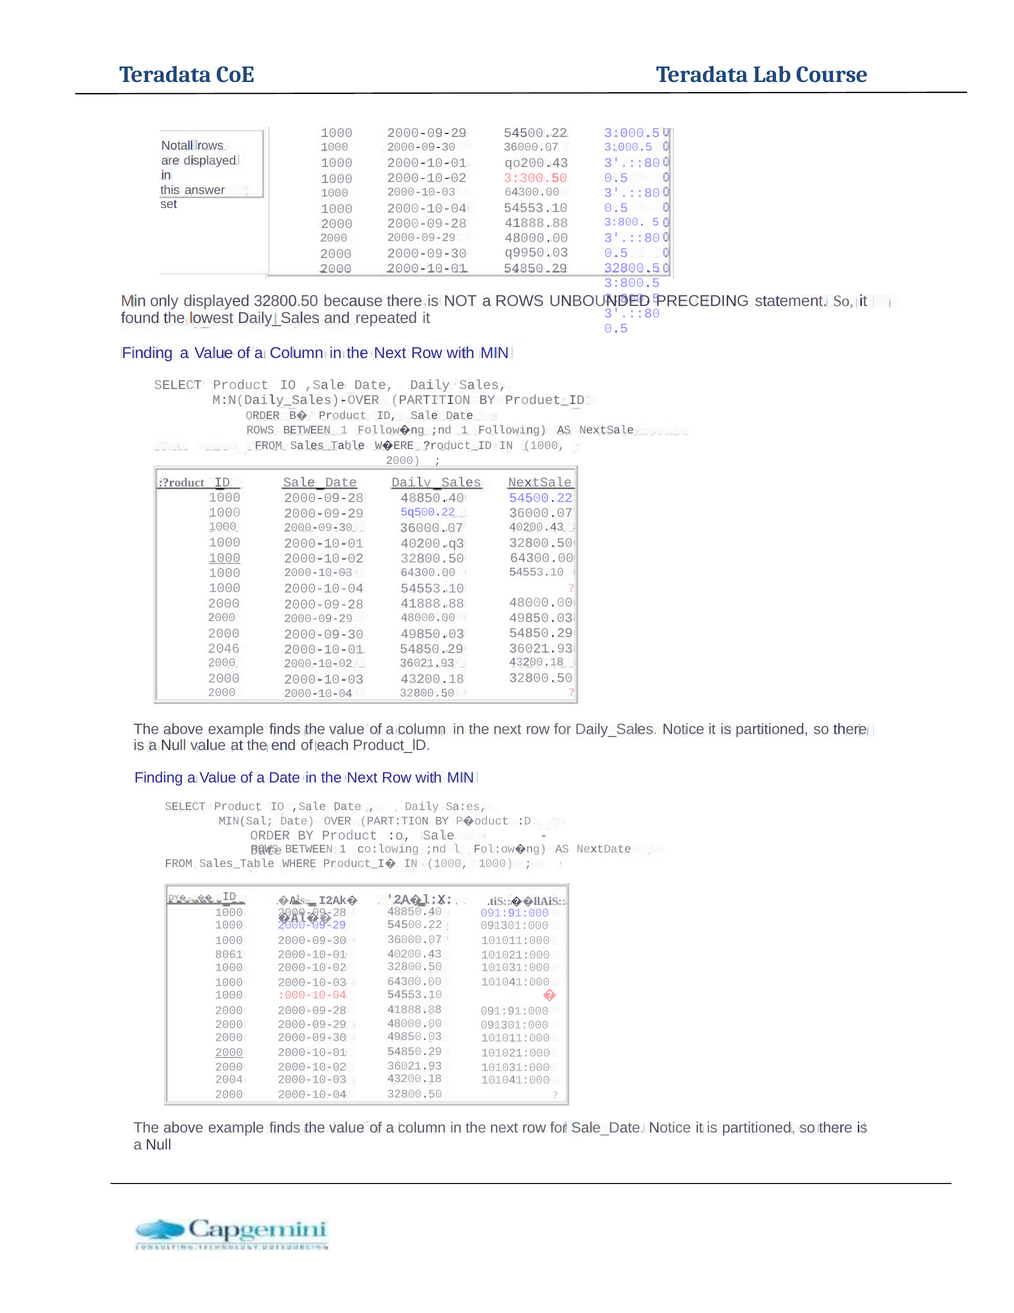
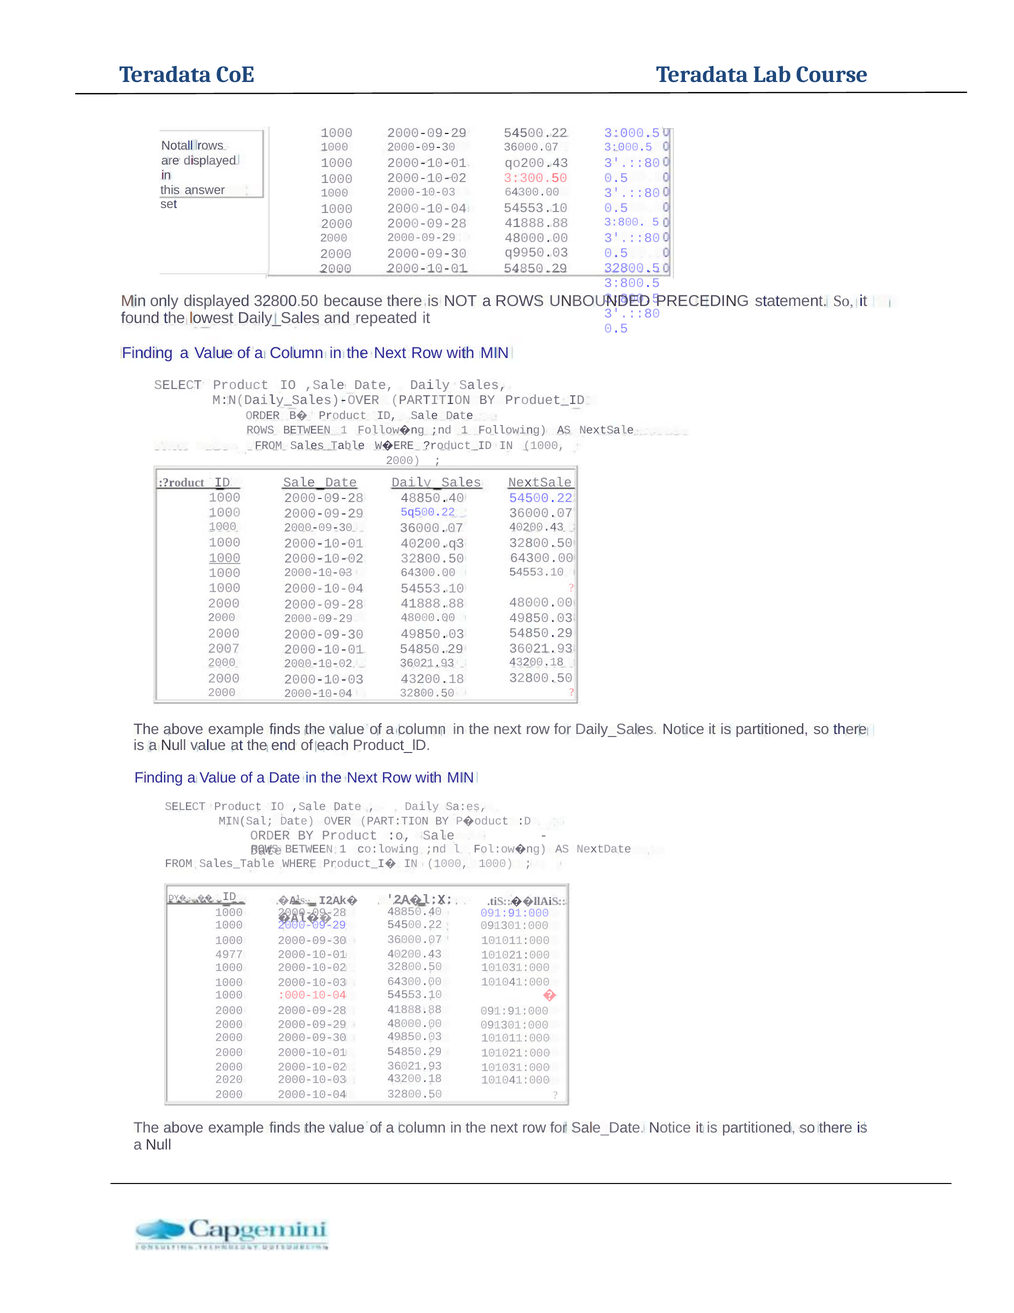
2046: 2046 -> 2007
8061: 8061 -> 4977
2000 at (229, 1052) underline: present -> none
2004: 2004 -> 2020
